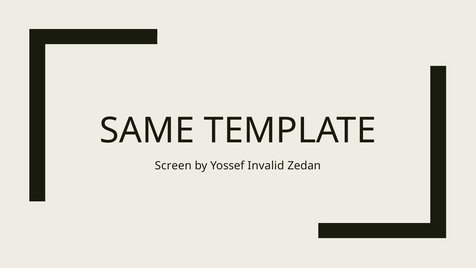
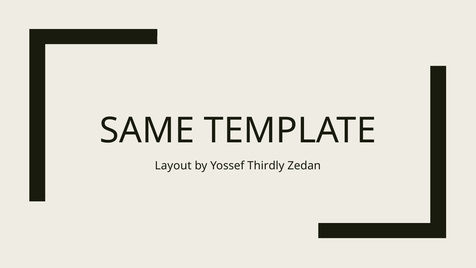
Screen: Screen -> Layout
Invalid: Invalid -> Thirdly
